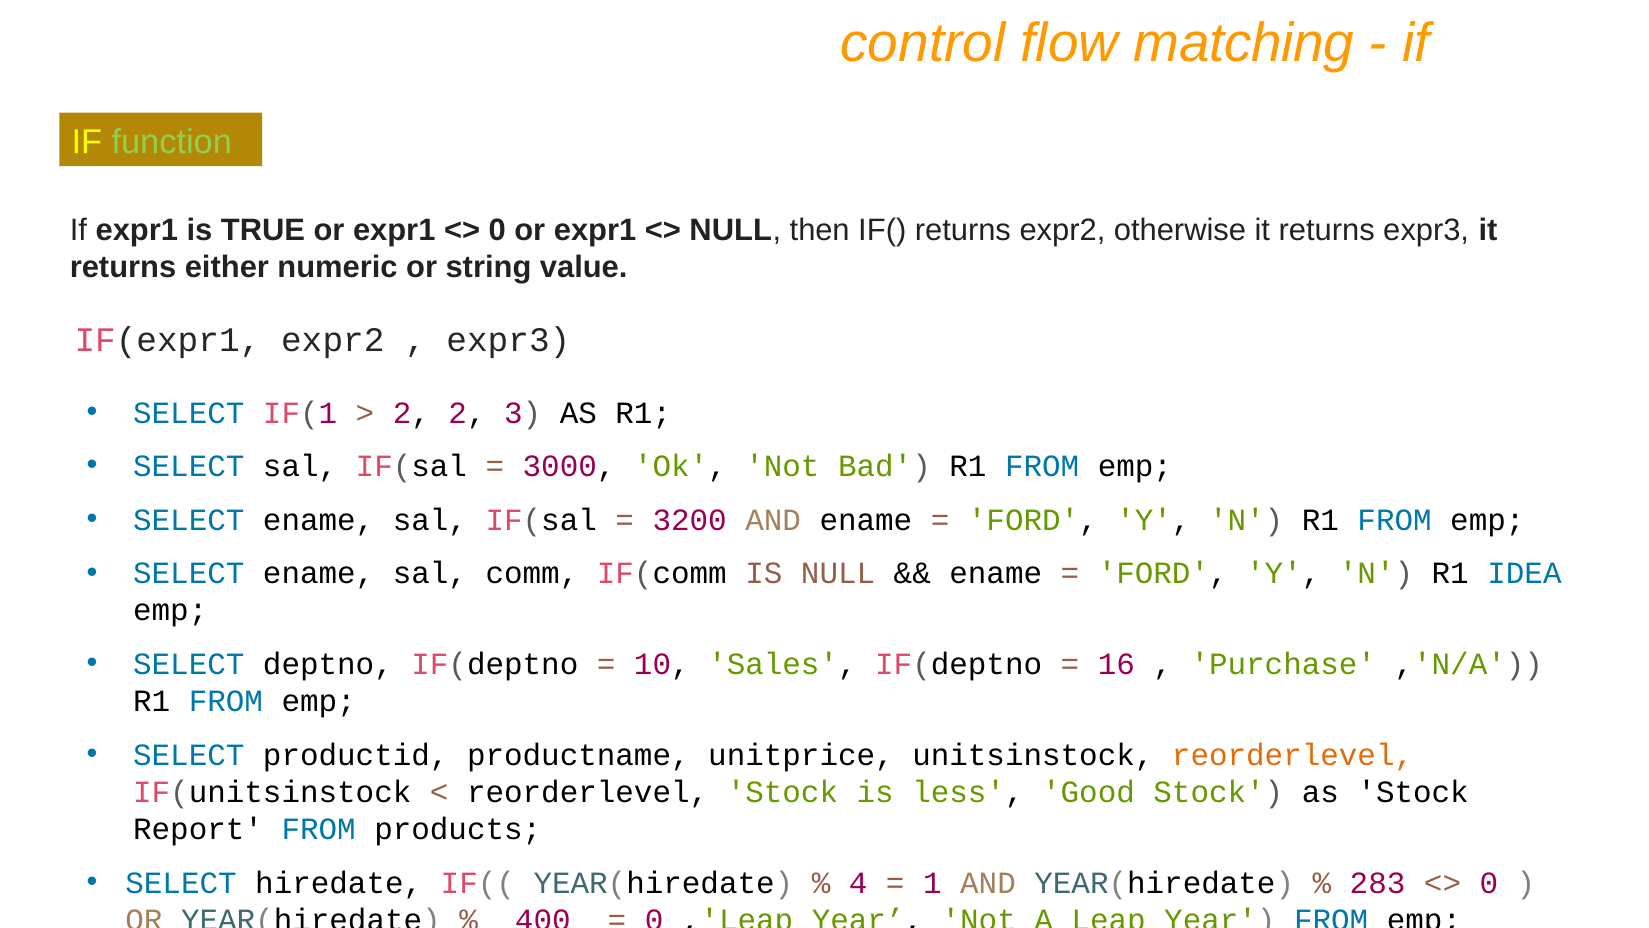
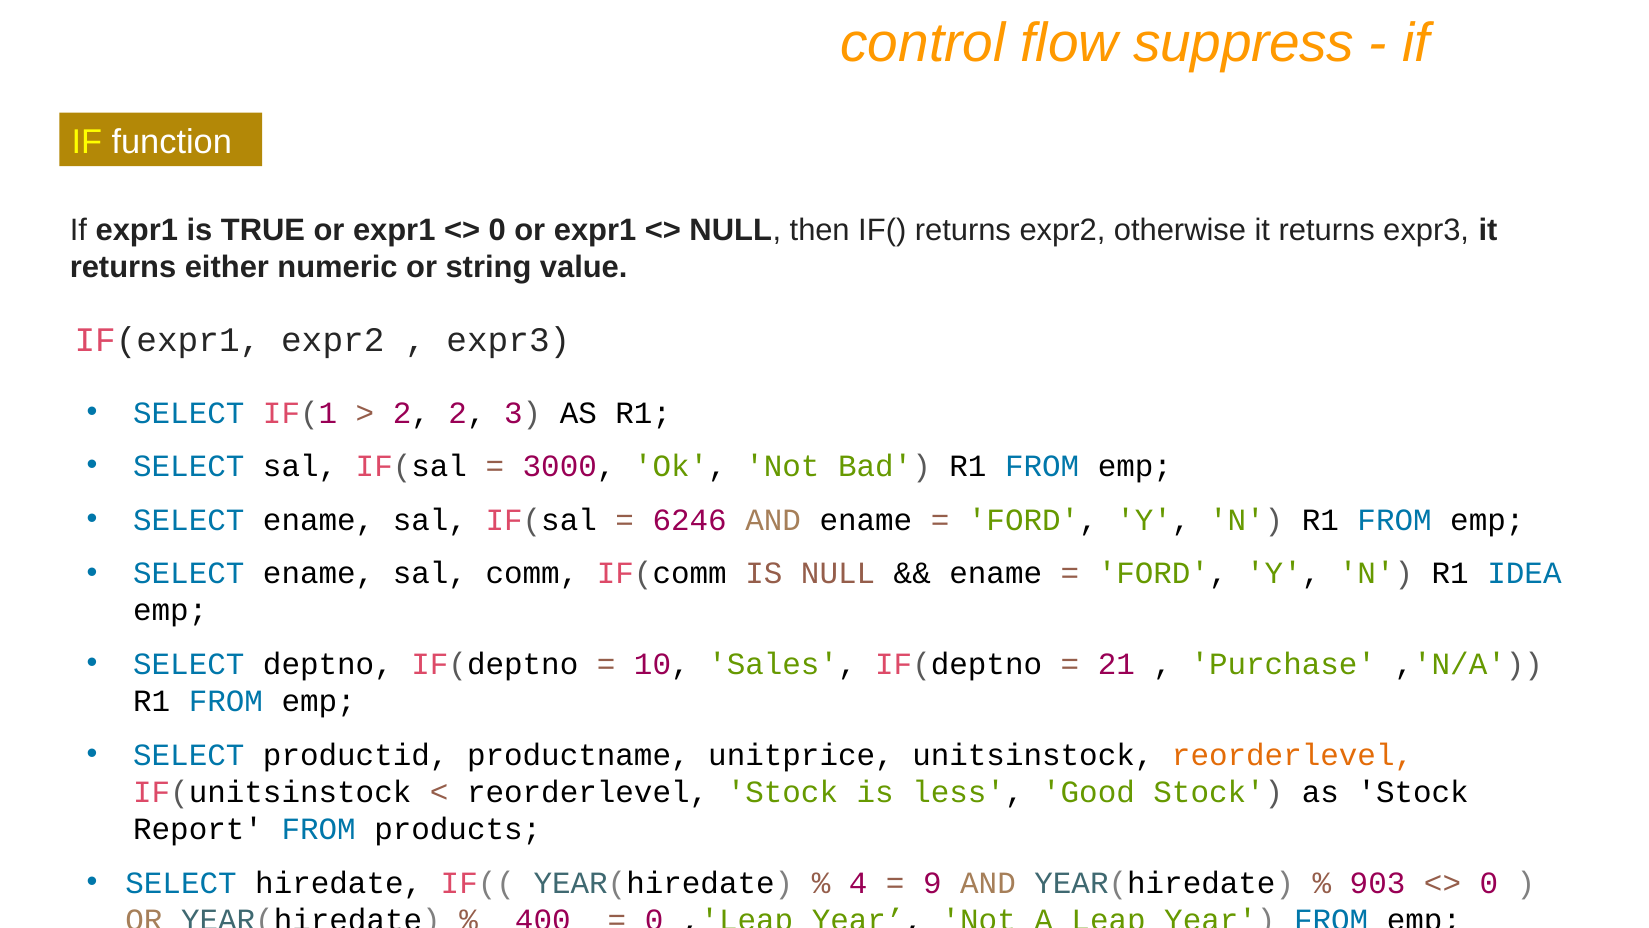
matching: matching -> suppress
function colour: light green -> white
3200: 3200 -> 6246
16: 16 -> 21
1: 1 -> 9
283: 283 -> 903
